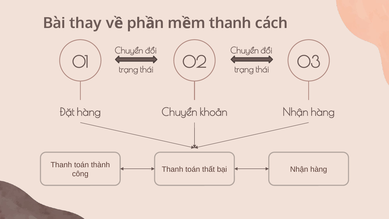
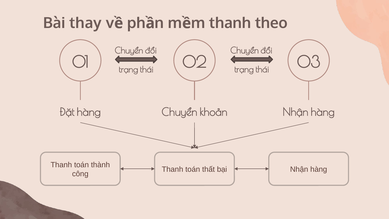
cách: cách -> theo
